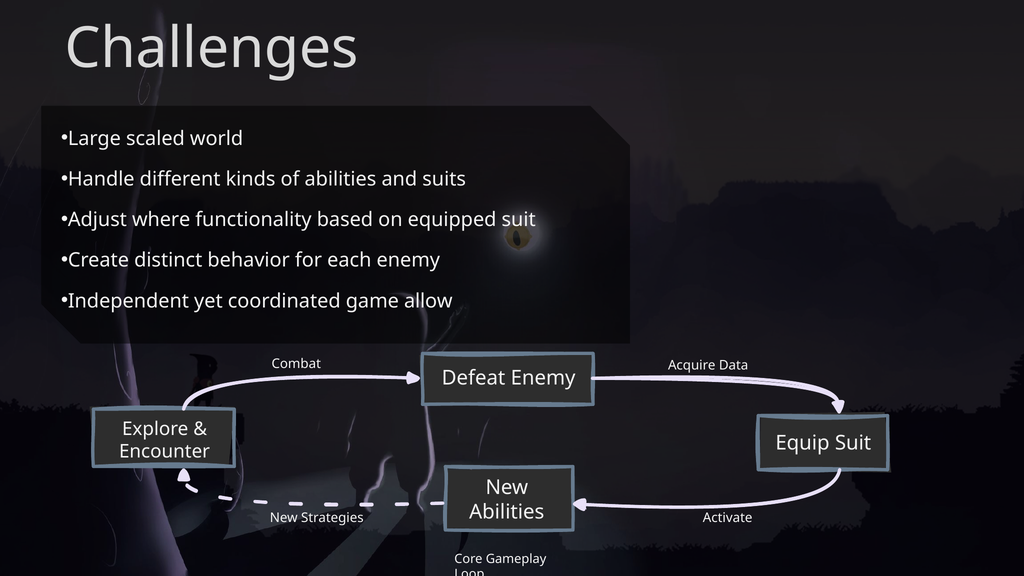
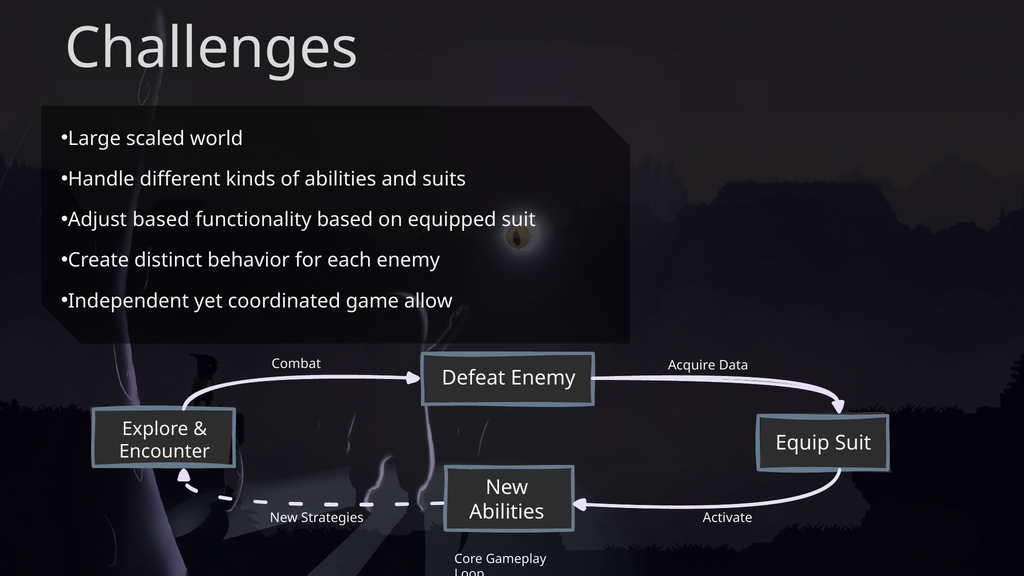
Adjust where: where -> based
